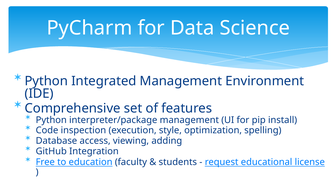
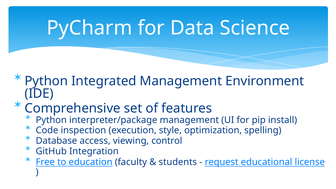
adding: adding -> control
